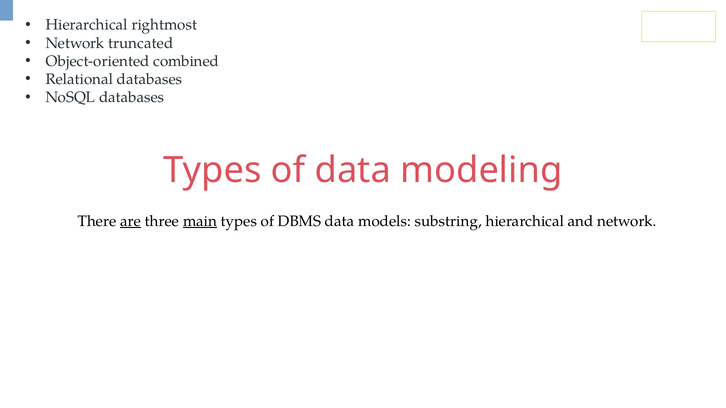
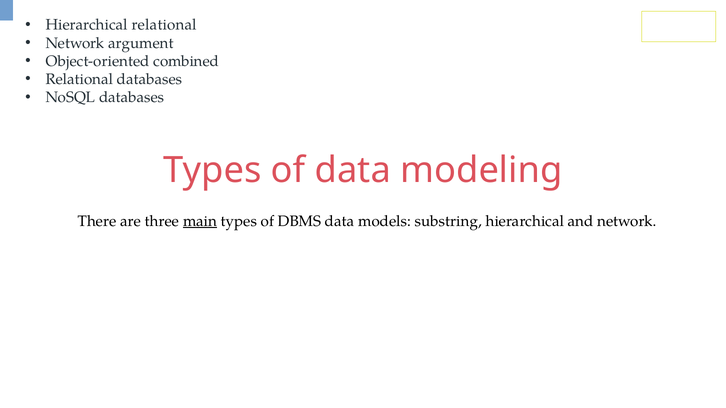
Hierarchical rightmost: rightmost -> relational
truncated: truncated -> argument
are underline: present -> none
